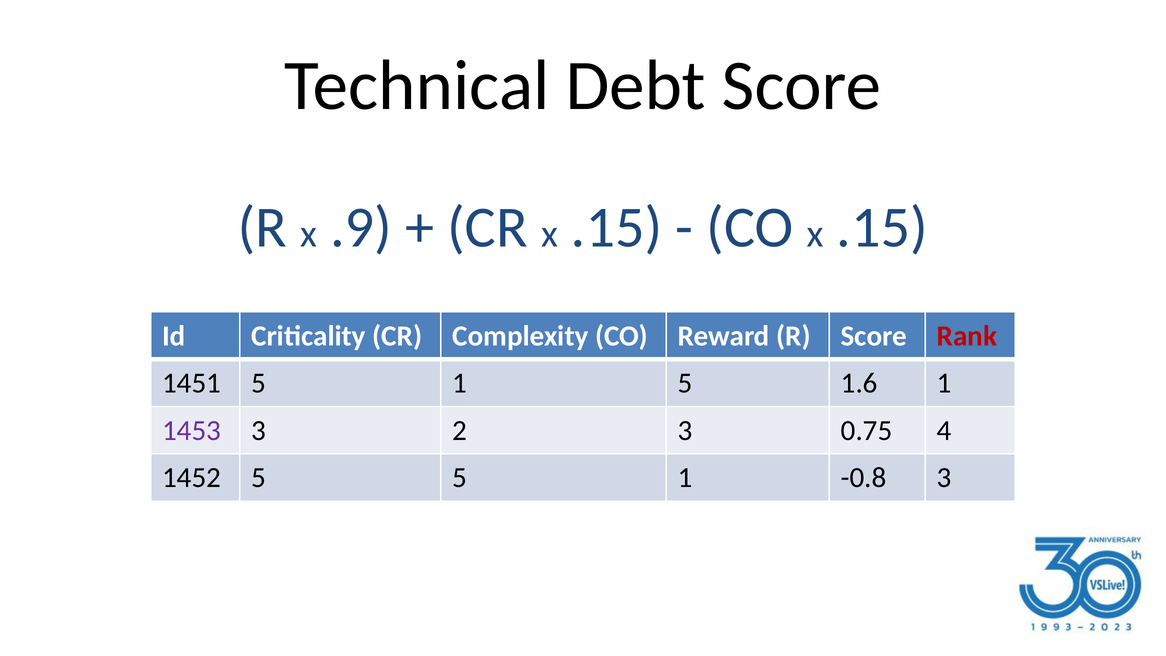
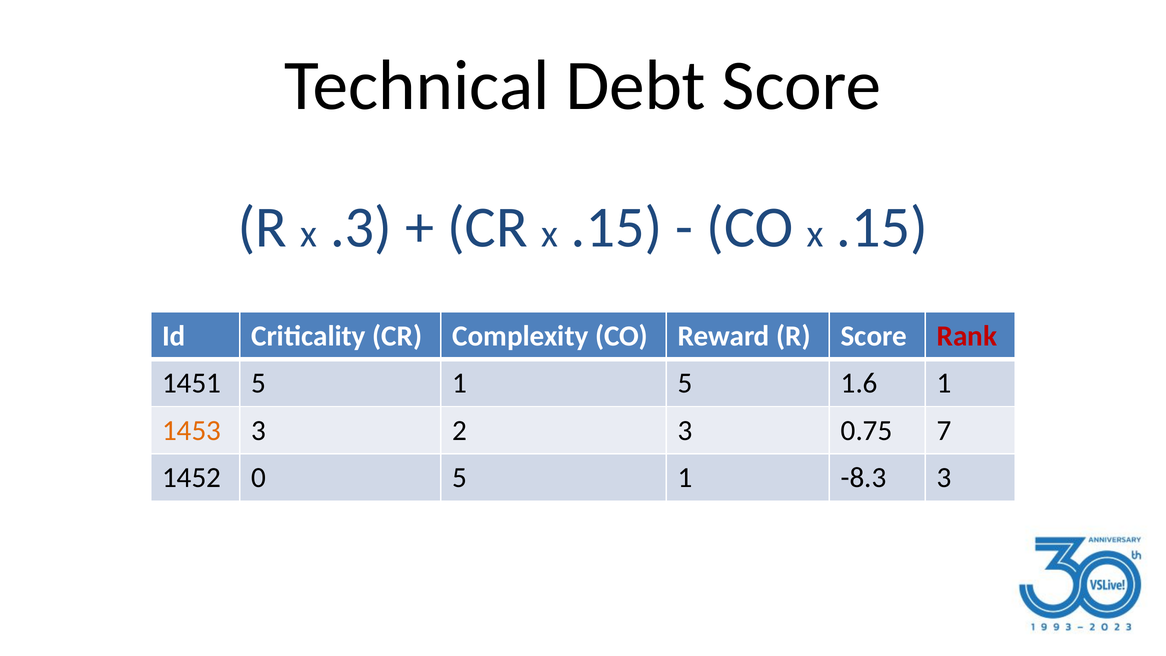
.9: .9 -> .3
1453 colour: purple -> orange
4: 4 -> 7
1452 5: 5 -> 0
-0.8: -0.8 -> -8.3
